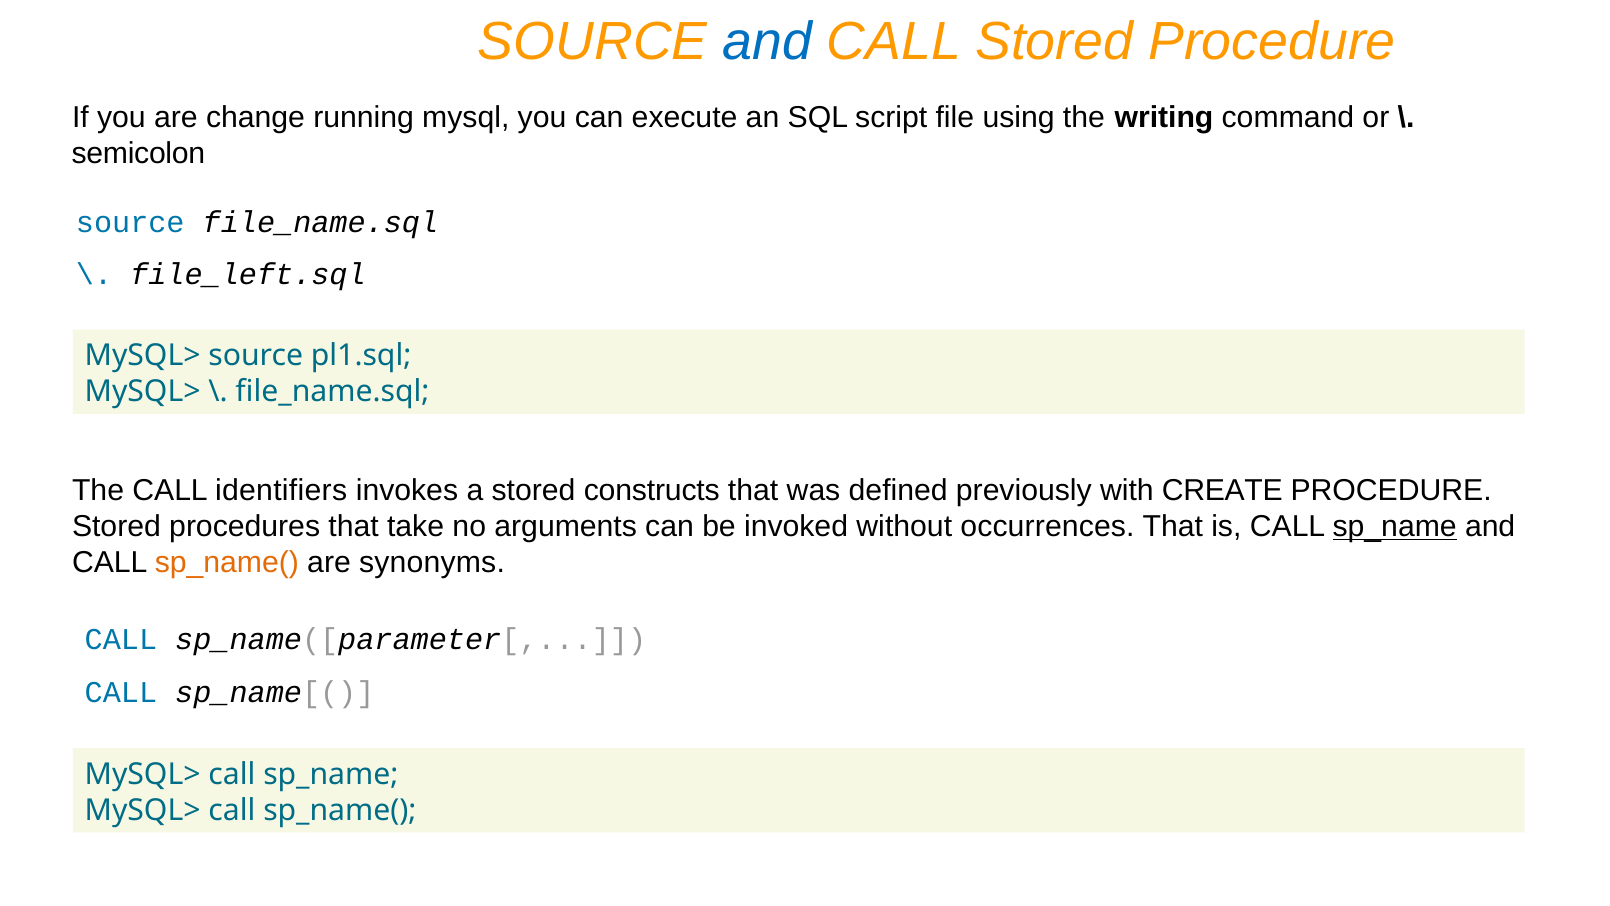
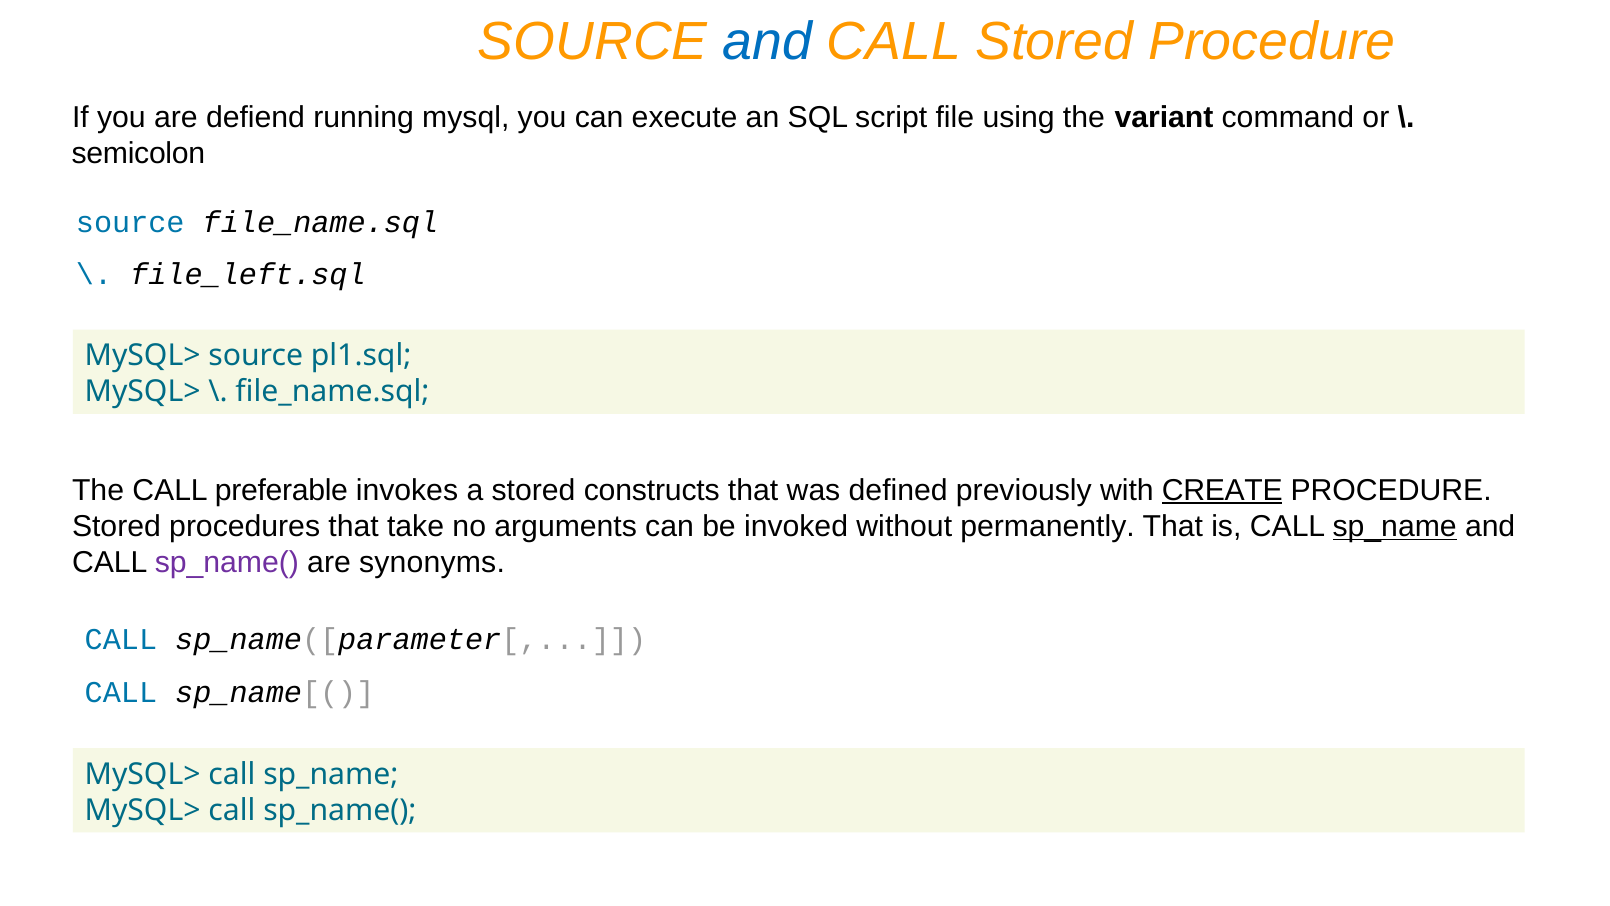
change: change -> defiend
writing: writing -> variant
identifiers: identifiers -> preferable
CREATE underline: none -> present
occurrences: occurrences -> permanently
sp_name( at (227, 563) colour: orange -> purple
